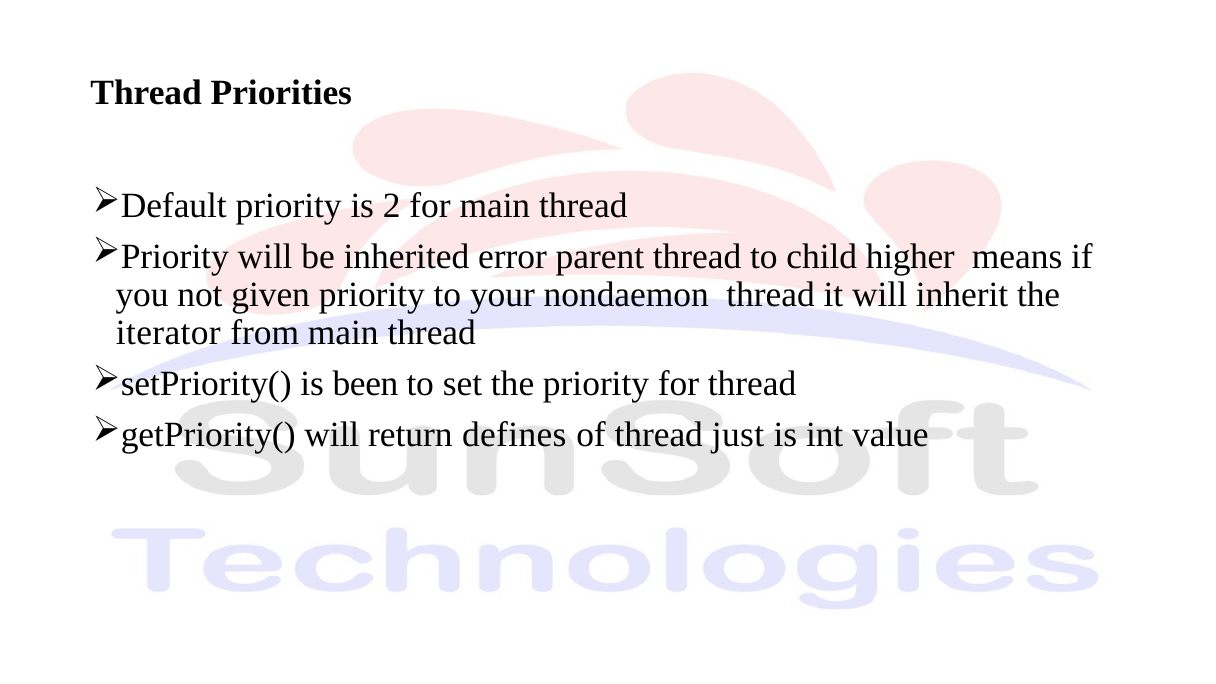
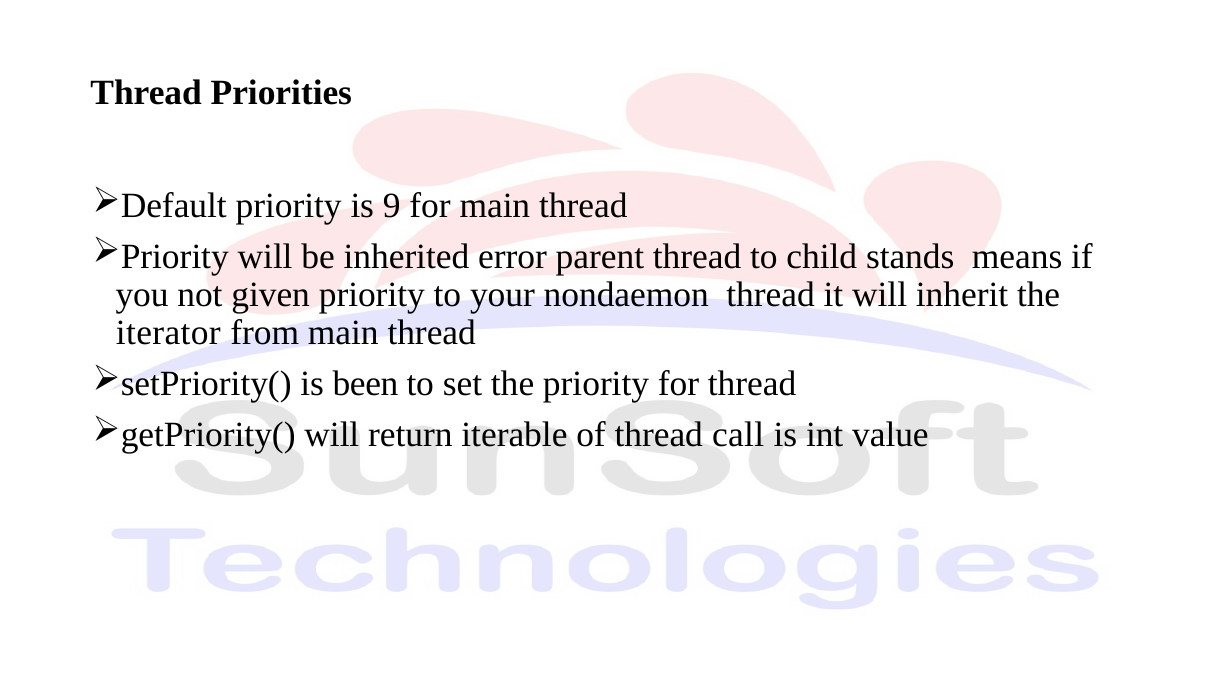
2: 2 -> 9
higher: higher -> stands
defines: defines -> iterable
just: just -> call
